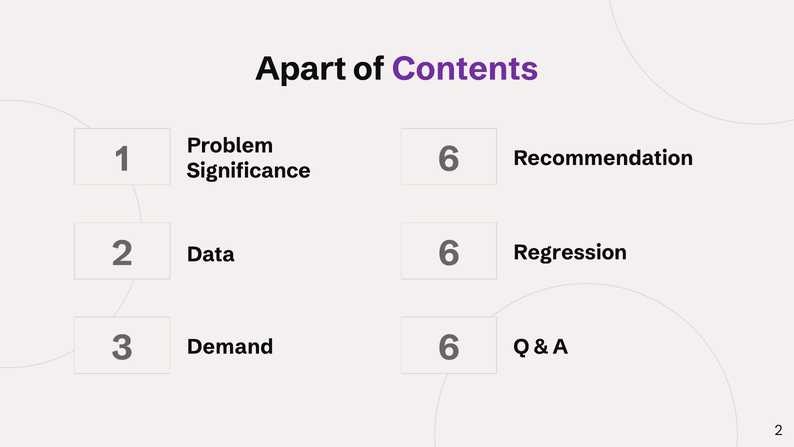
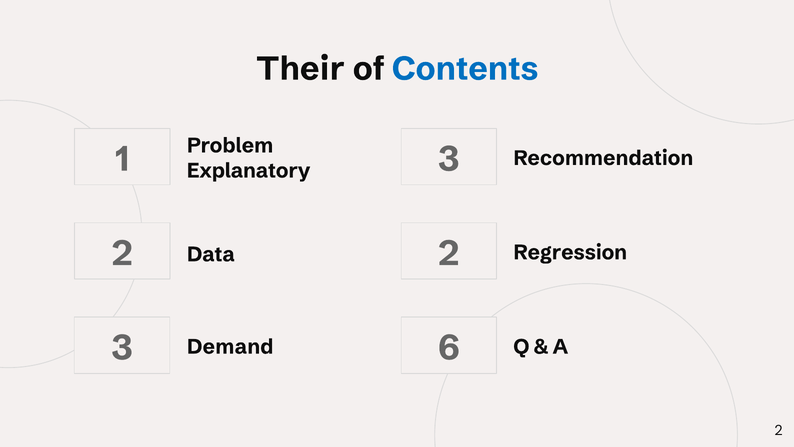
Apart: Apart -> Their
Contents colour: purple -> blue
1 6: 6 -> 3
Significance: Significance -> Explanatory
2 6: 6 -> 2
